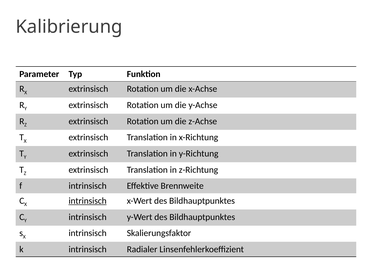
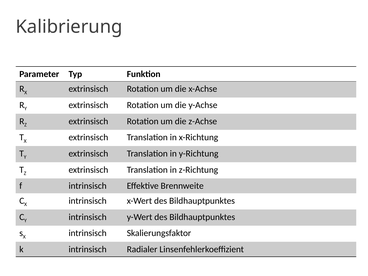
intrinsisch at (88, 201) underline: present -> none
